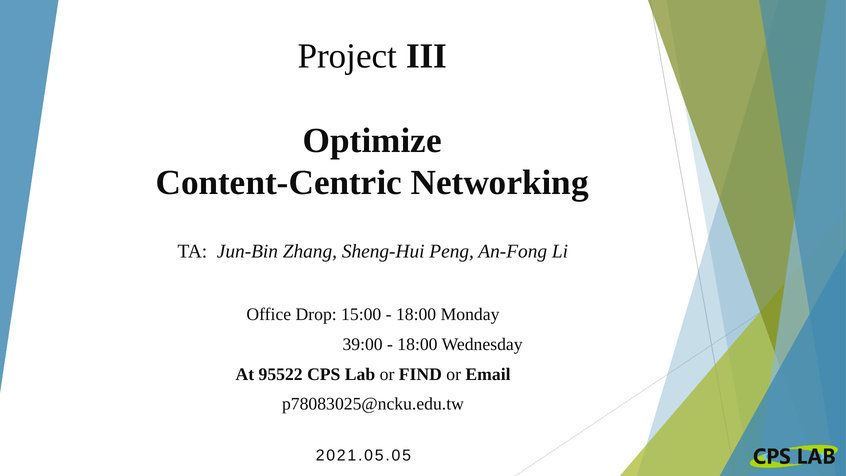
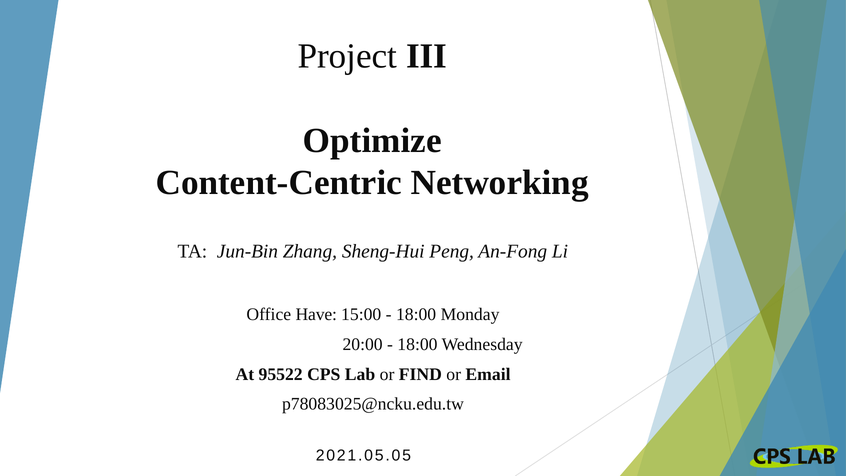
Drop: Drop -> Have
39:00: 39:00 -> 20:00
